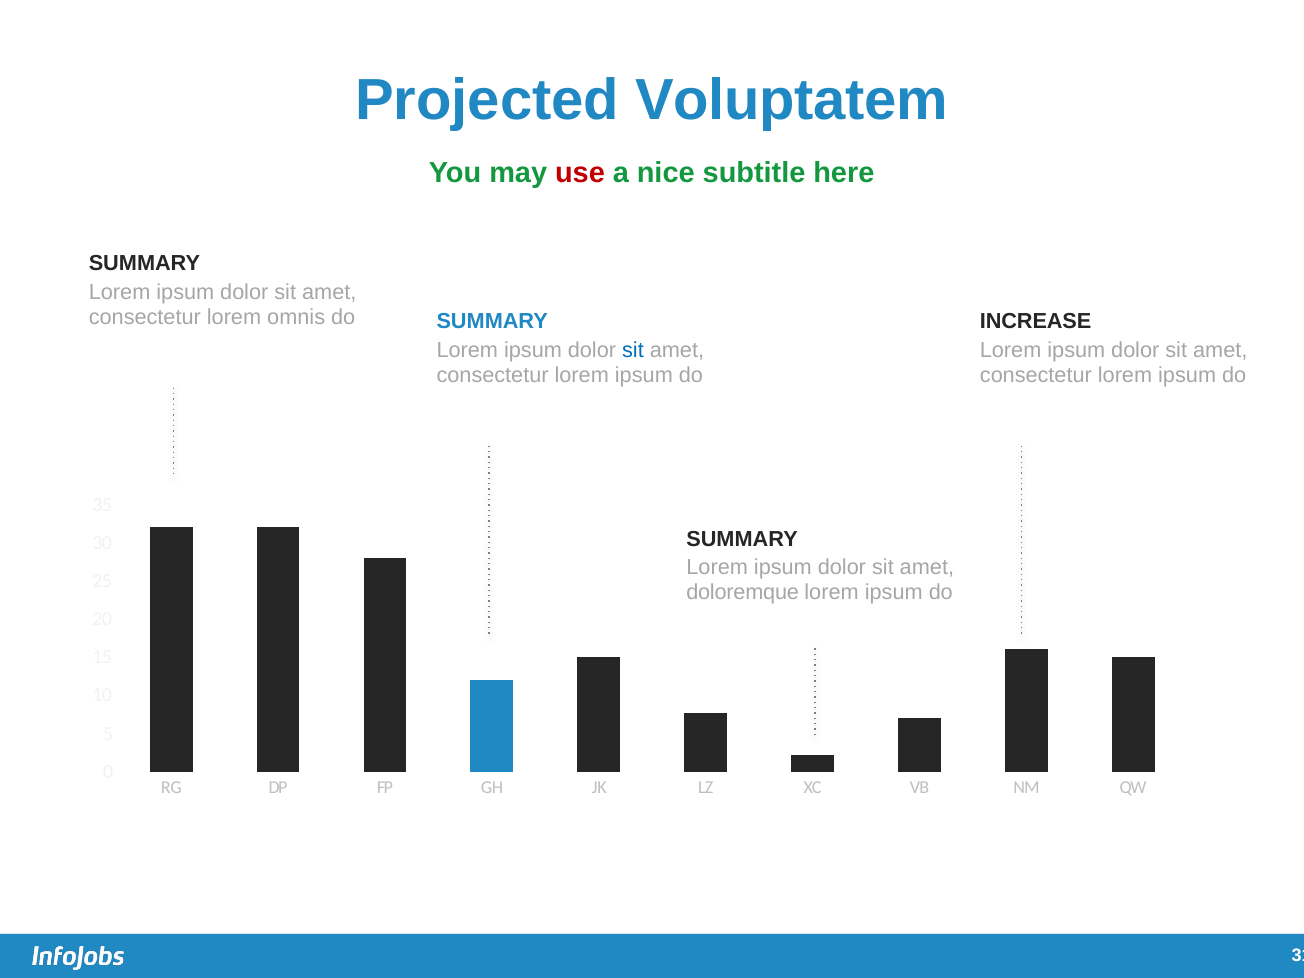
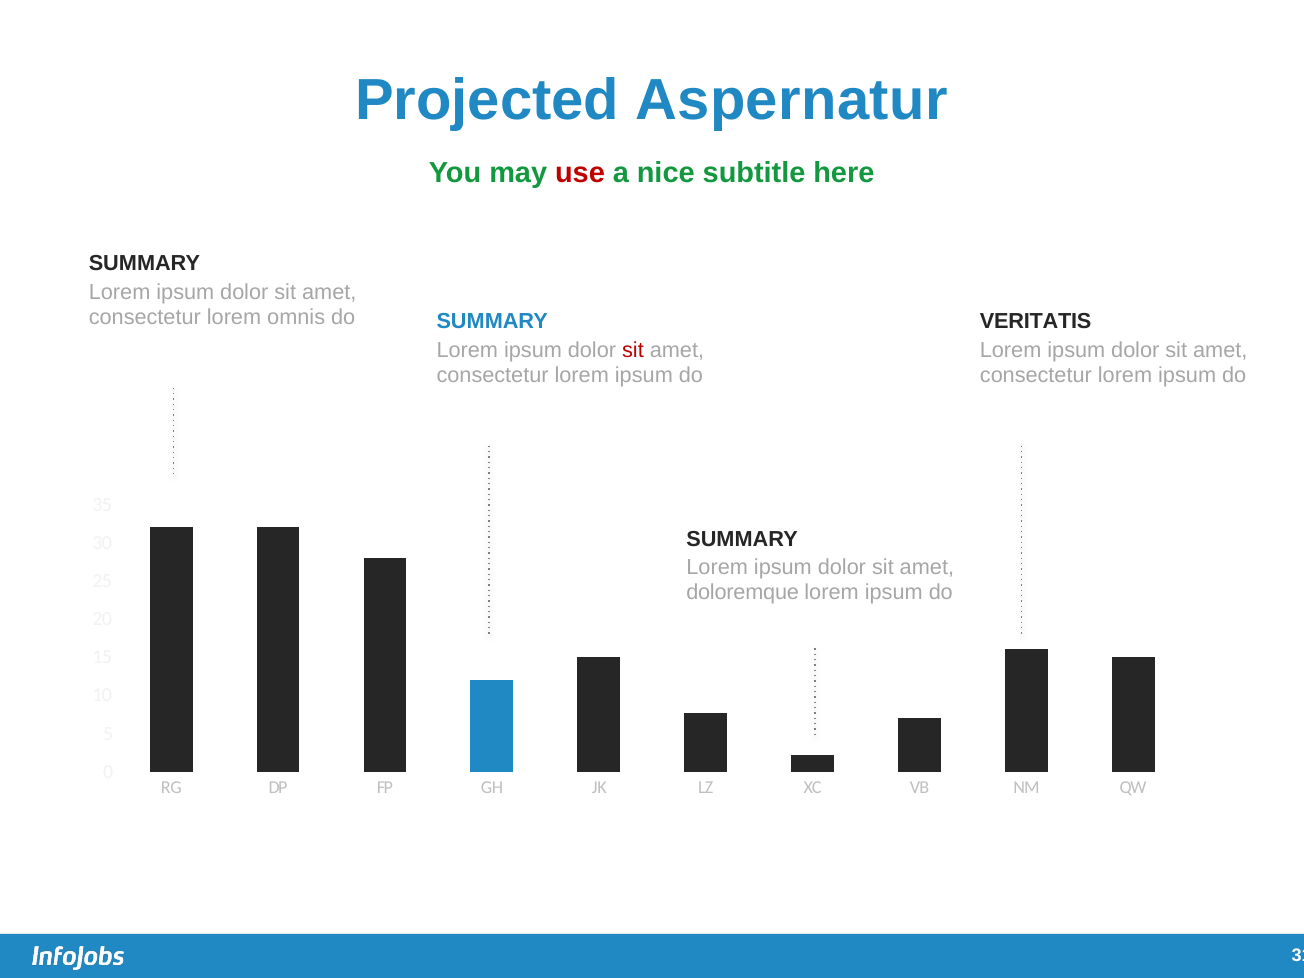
Voluptatem: Voluptatem -> Aspernatur
INCREASE: INCREASE -> VERITATIS
sit at (633, 350) colour: blue -> red
